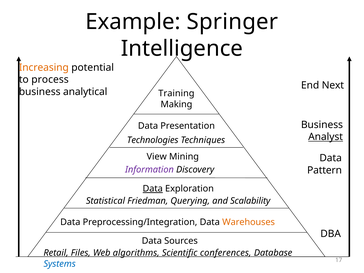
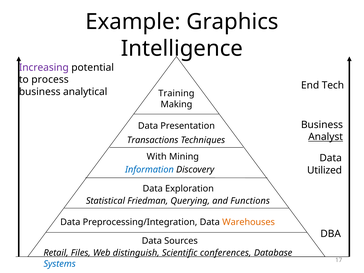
Springer: Springer -> Graphics
Increasing colour: orange -> purple
Next: Next -> Tech
Technologies: Technologies -> Transactions
View: View -> With
Information colour: purple -> blue
Pattern: Pattern -> Utilized
Data at (153, 189) underline: present -> none
Scalability: Scalability -> Functions
algorithms: algorithms -> distinguish
